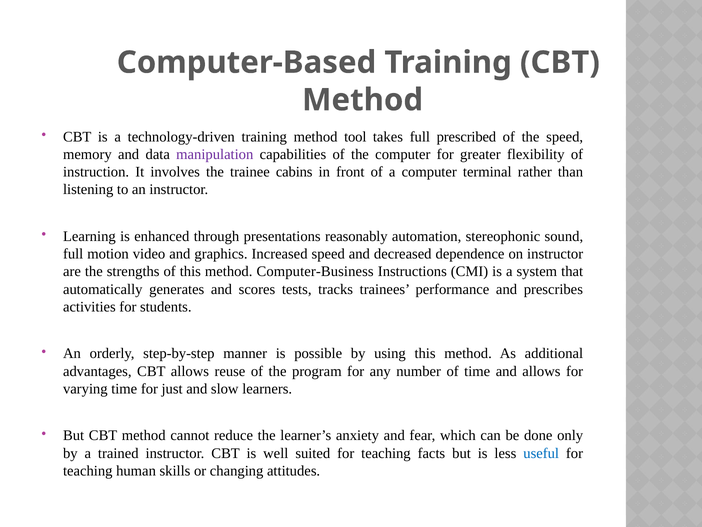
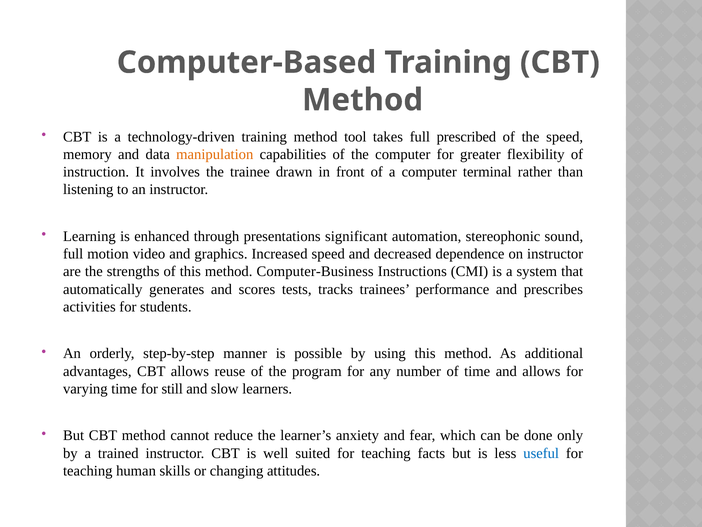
manipulation colour: purple -> orange
cabins: cabins -> drawn
reasonably: reasonably -> significant
just: just -> still
